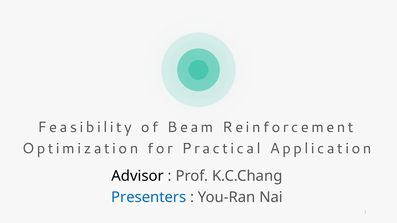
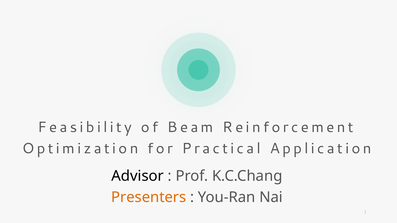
Presenters colour: blue -> orange
